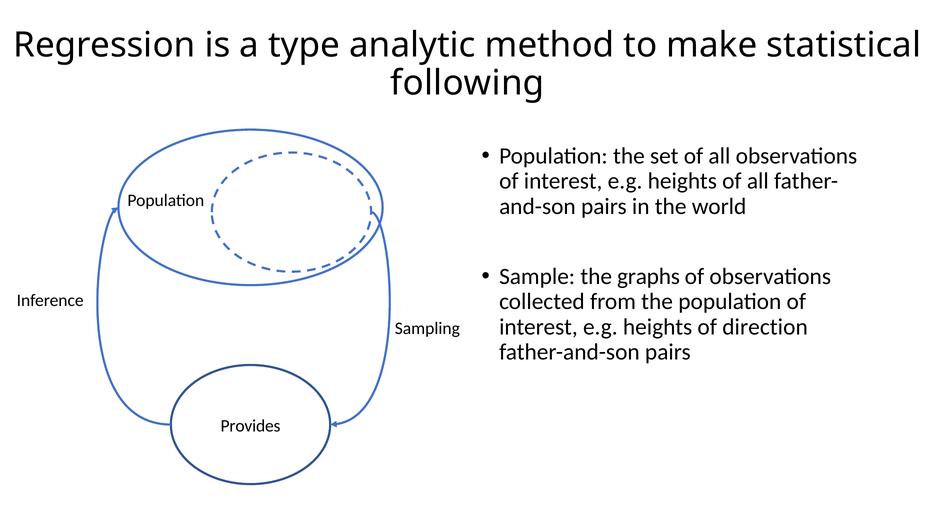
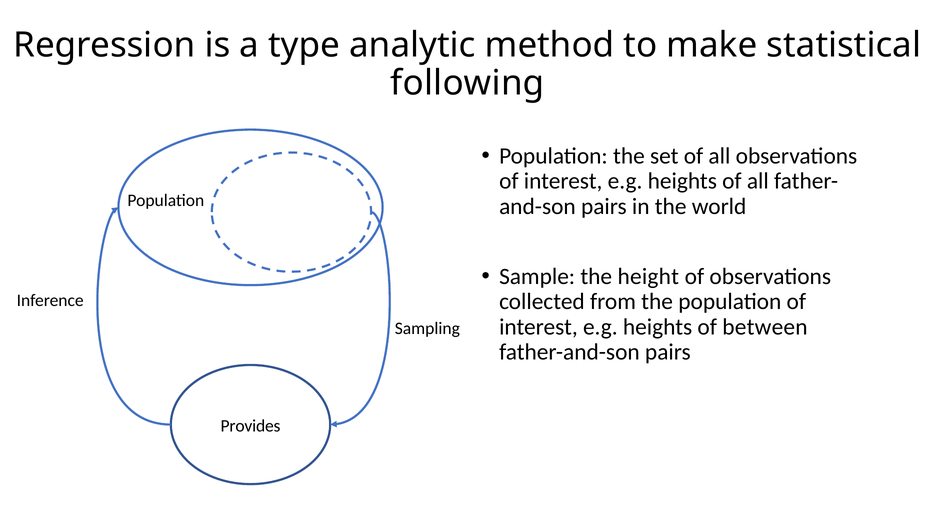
graphs: graphs -> height
direction: direction -> between
